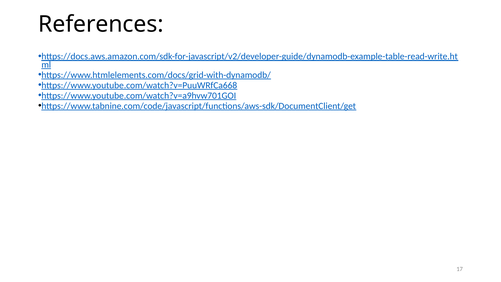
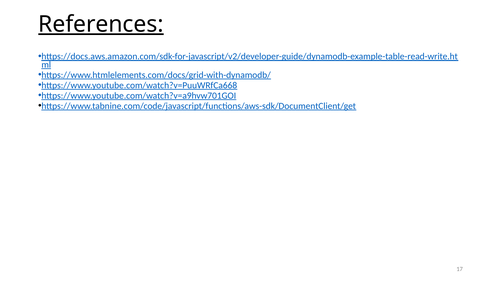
References underline: none -> present
